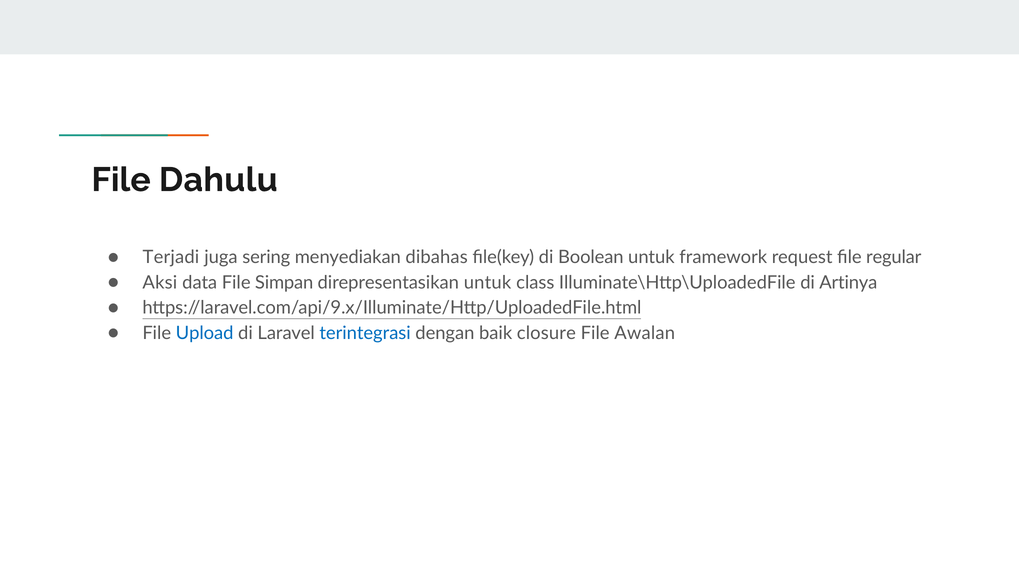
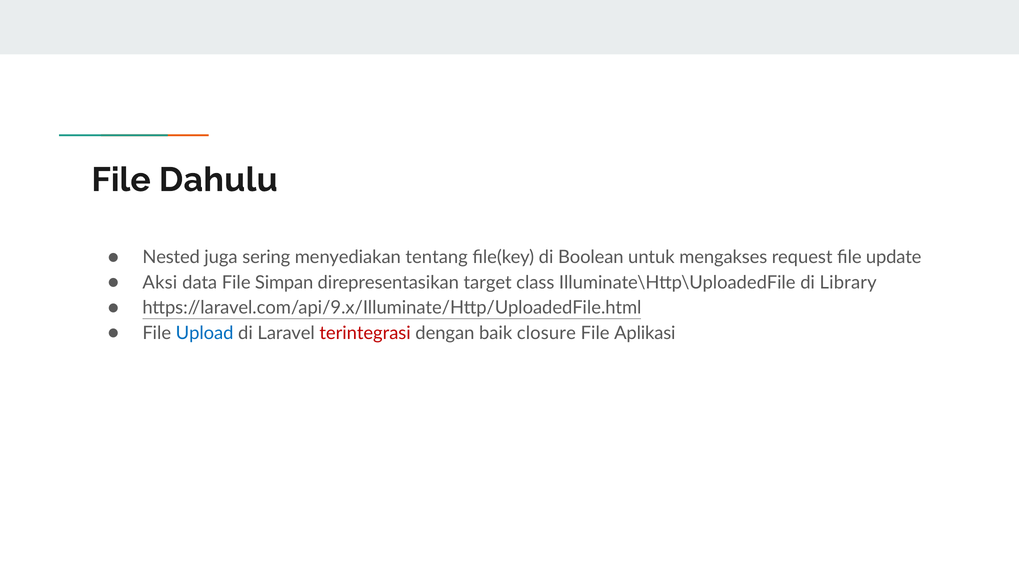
Terjadi: Terjadi -> Nested
dibahas: dibahas -> tentang
framework: framework -> mengakses
regular: regular -> update
direpresentasikan untuk: untuk -> target
Artinya: Artinya -> Library
terintegrasi colour: blue -> red
Awalan: Awalan -> Aplikasi
